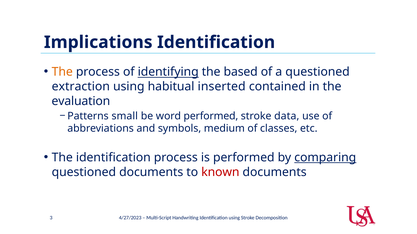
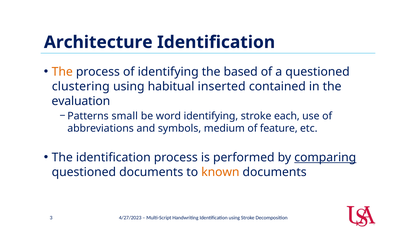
Implications: Implications -> Architecture
identifying at (168, 72) underline: present -> none
extraction: extraction -> clustering
word performed: performed -> identifying
data: data -> each
classes: classes -> feature
known colour: red -> orange
